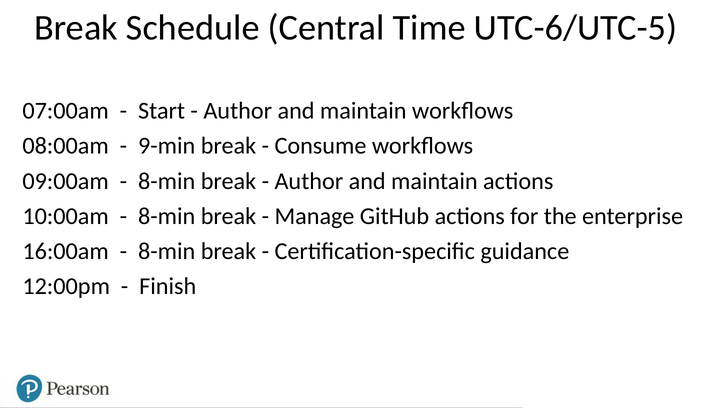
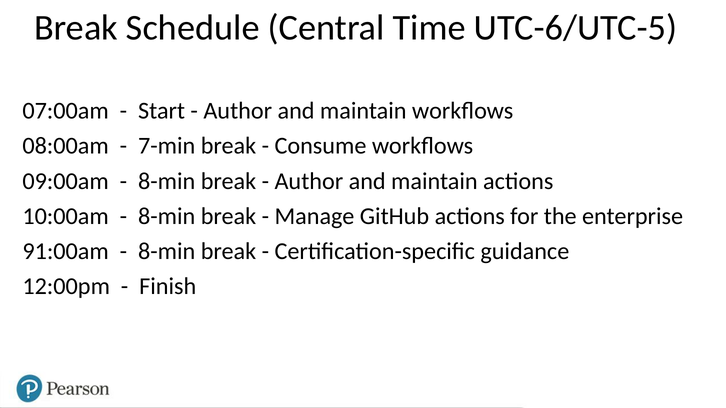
9-min: 9-min -> 7-min
16:00am: 16:00am -> 91:00am
